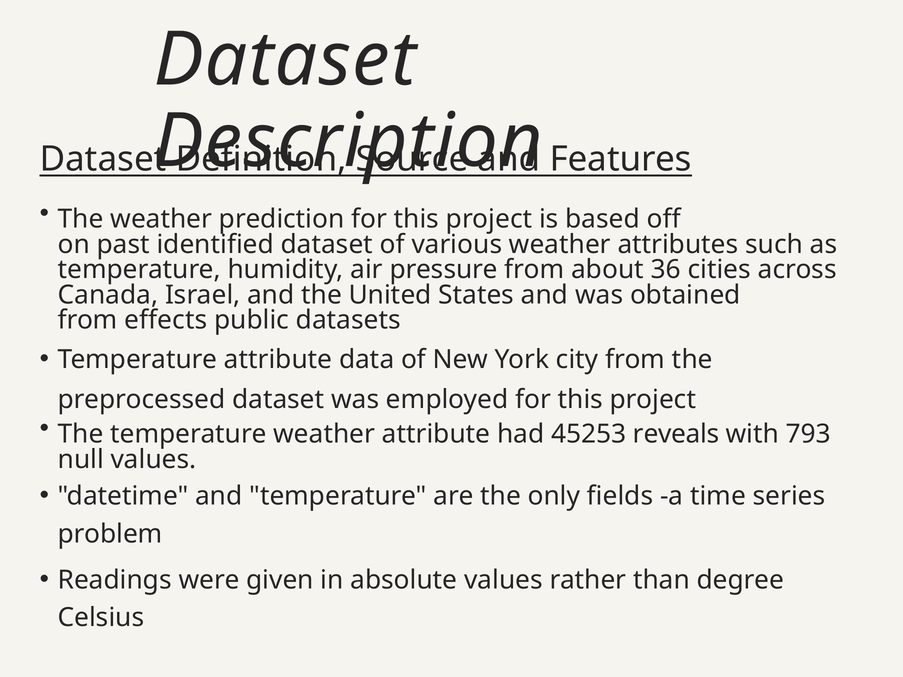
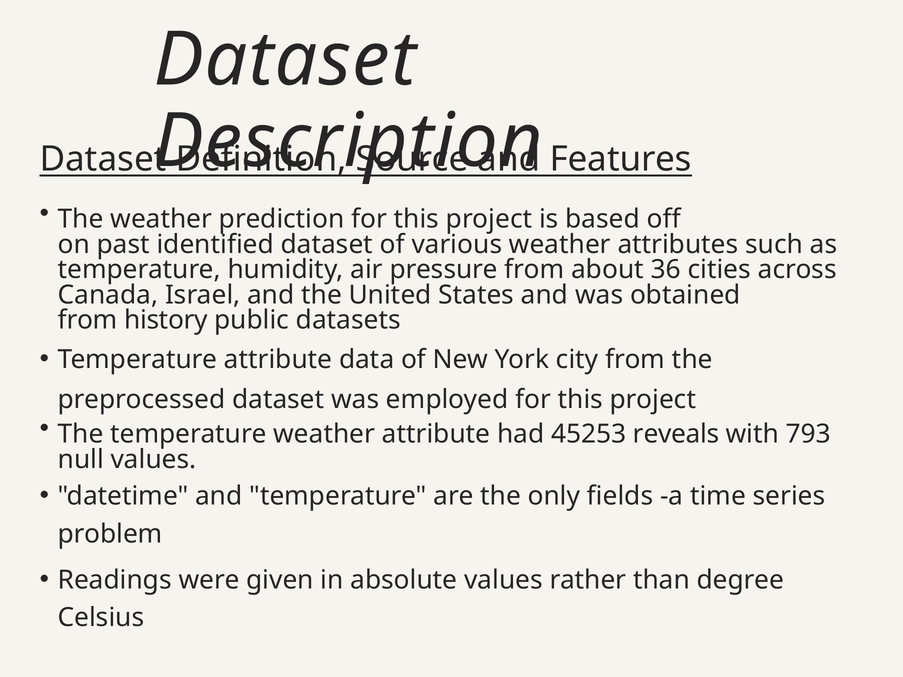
effects: effects -> history
